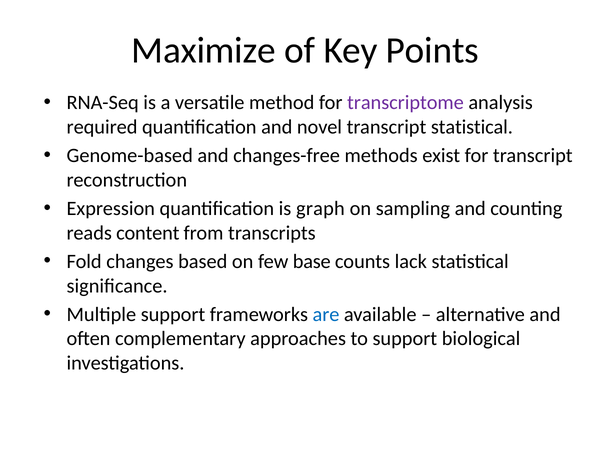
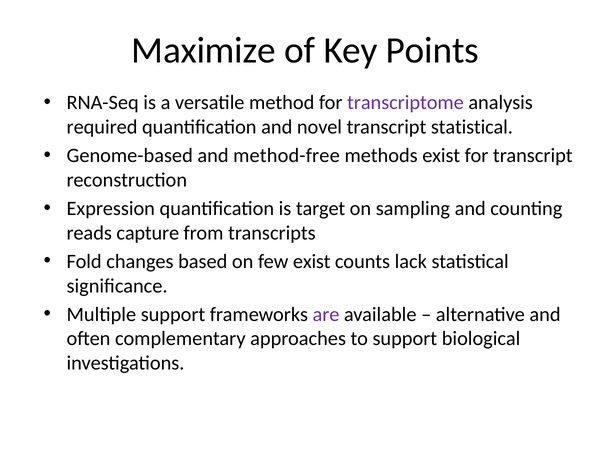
changes-free: changes-free -> method-free
graph: graph -> target
content: content -> capture
few base: base -> exist
are colour: blue -> purple
